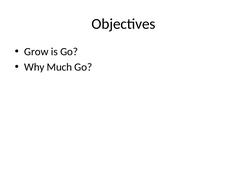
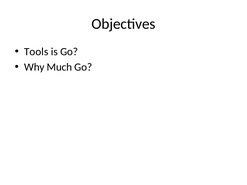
Grow: Grow -> Tools
